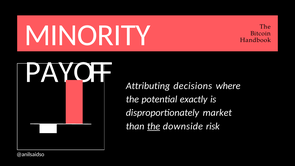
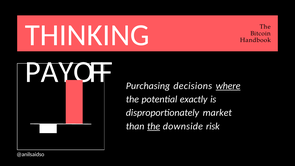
MINORITY: MINORITY -> THINKING
Attributing: Attributing -> Purchasing
where underline: none -> present
